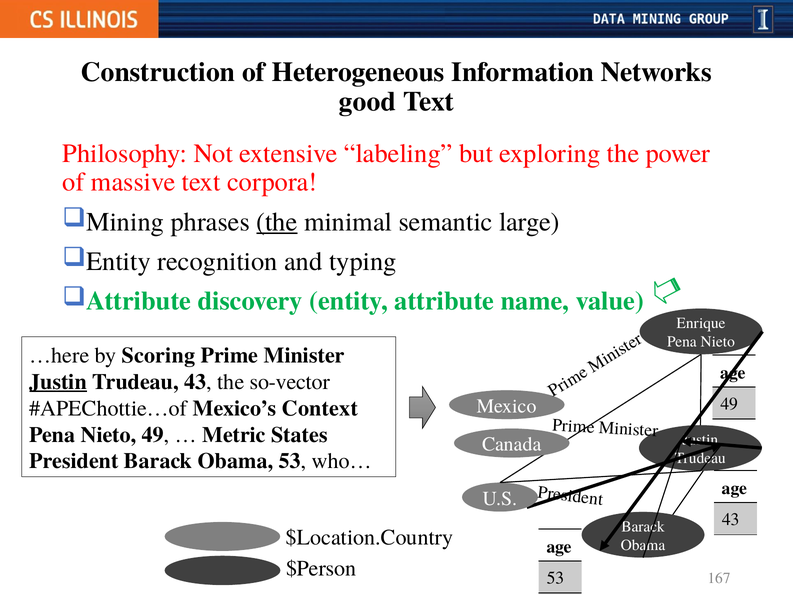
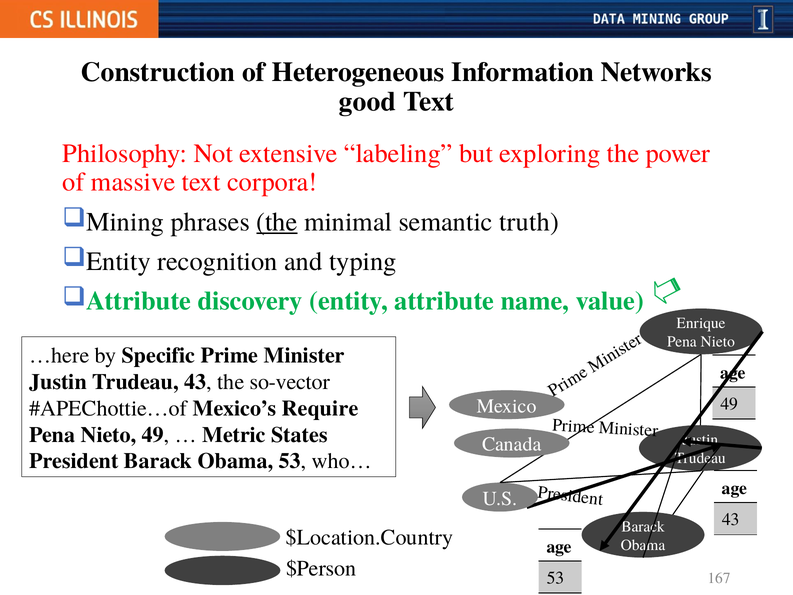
large: large -> truth
Scoring: Scoring -> Specific
Justin at (58, 382) underline: present -> none
Context: Context -> Require
